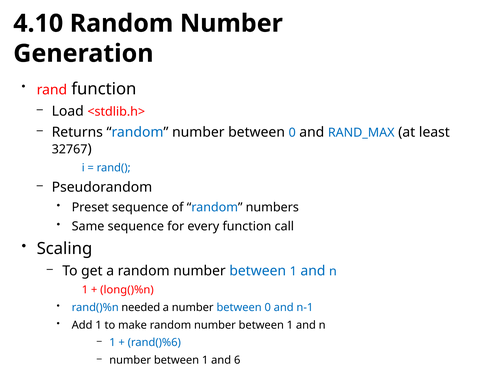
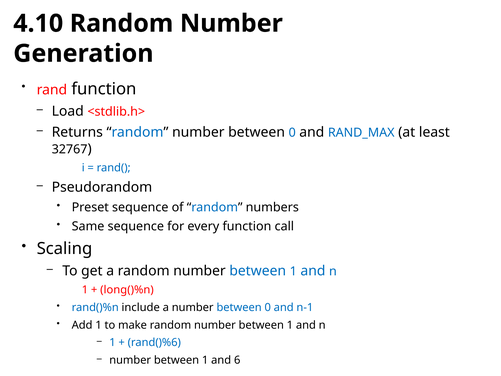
needed: needed -> include
